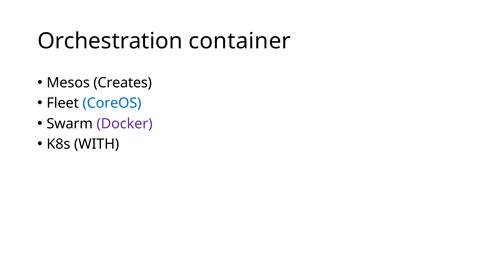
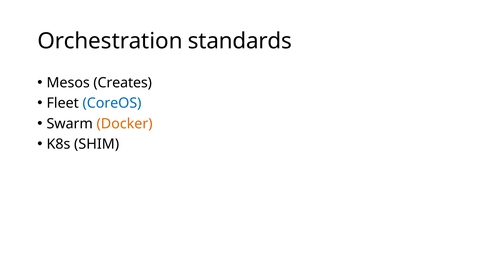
container: container -> standards
Docker colour: purple -> orange
WITH: WITH -> SHIM
